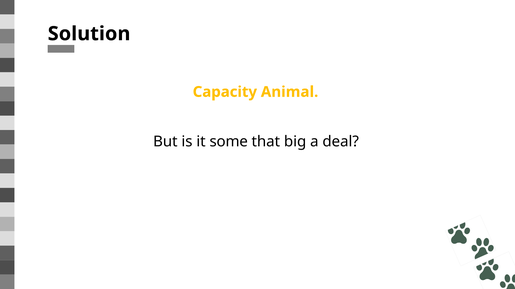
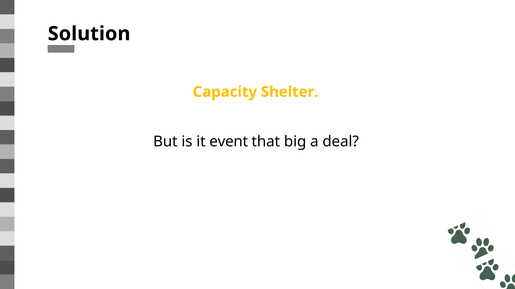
Animal: Animal -> Shelter
some: some -> event
